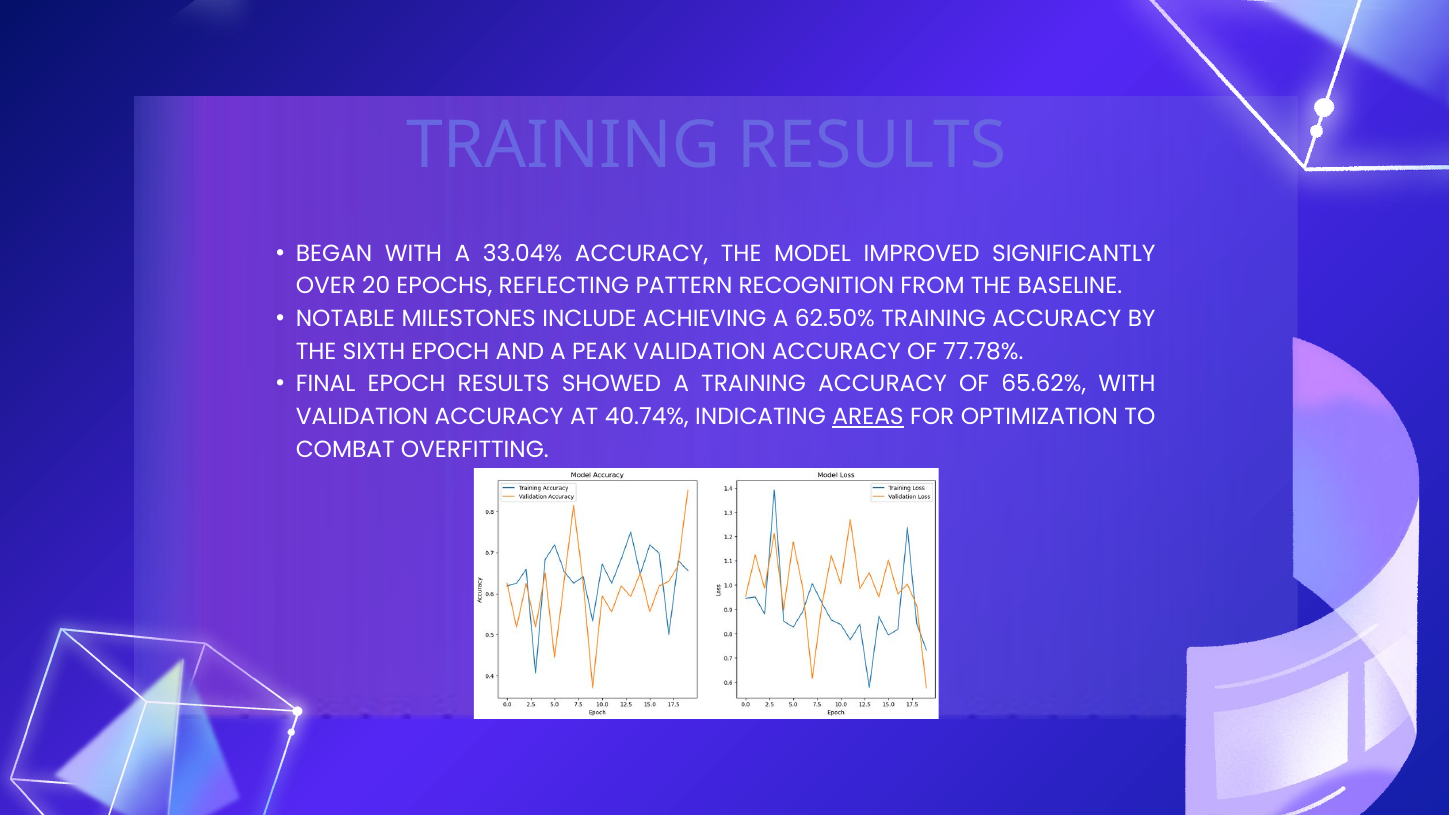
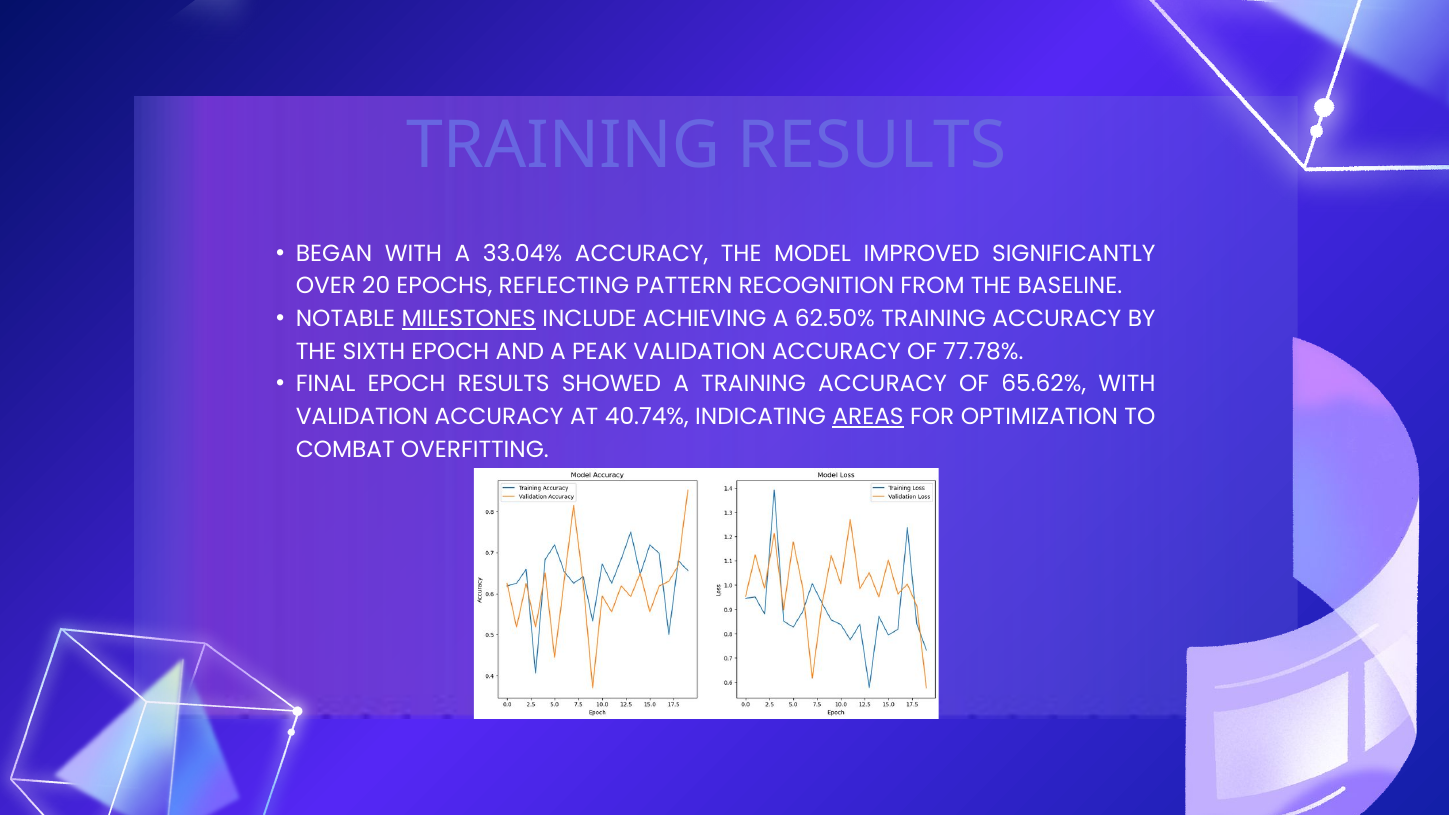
MILESTONES underline: none -> present
